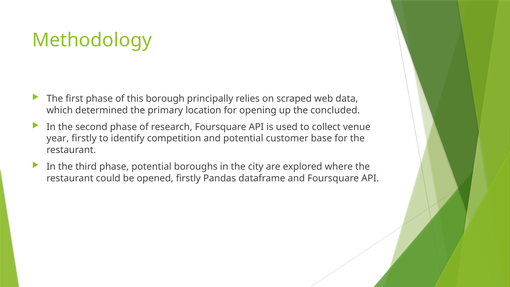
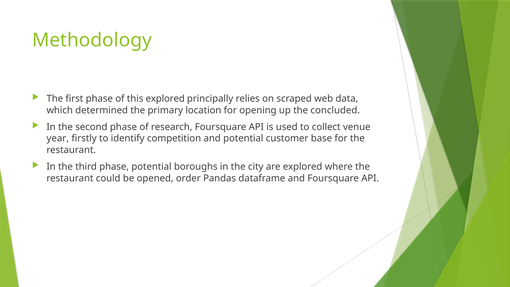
this borough: borough -> explored
opened firstly: firstly -> order
